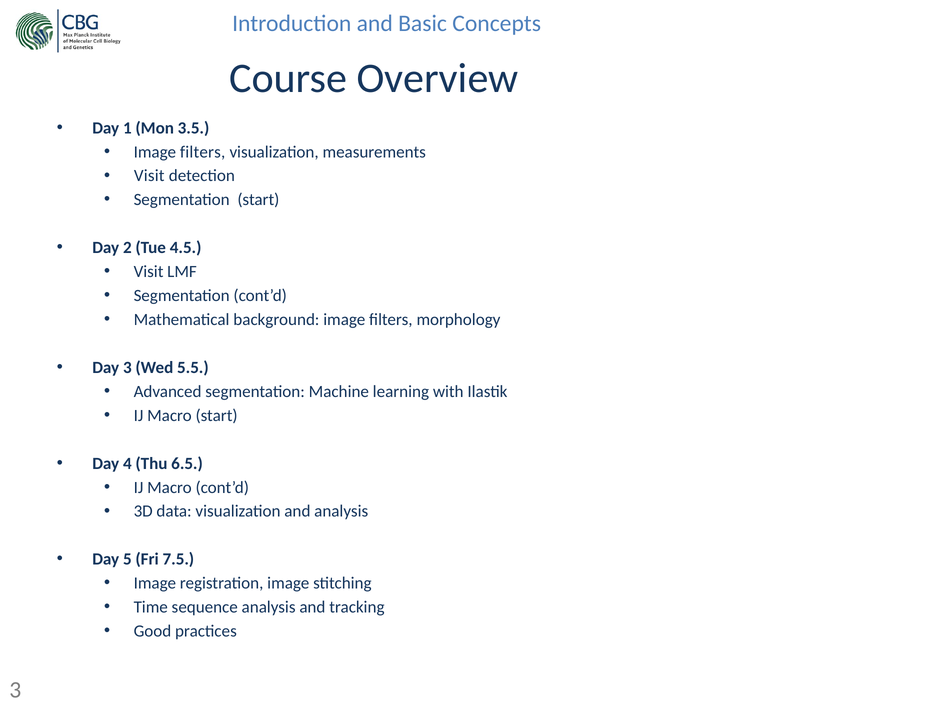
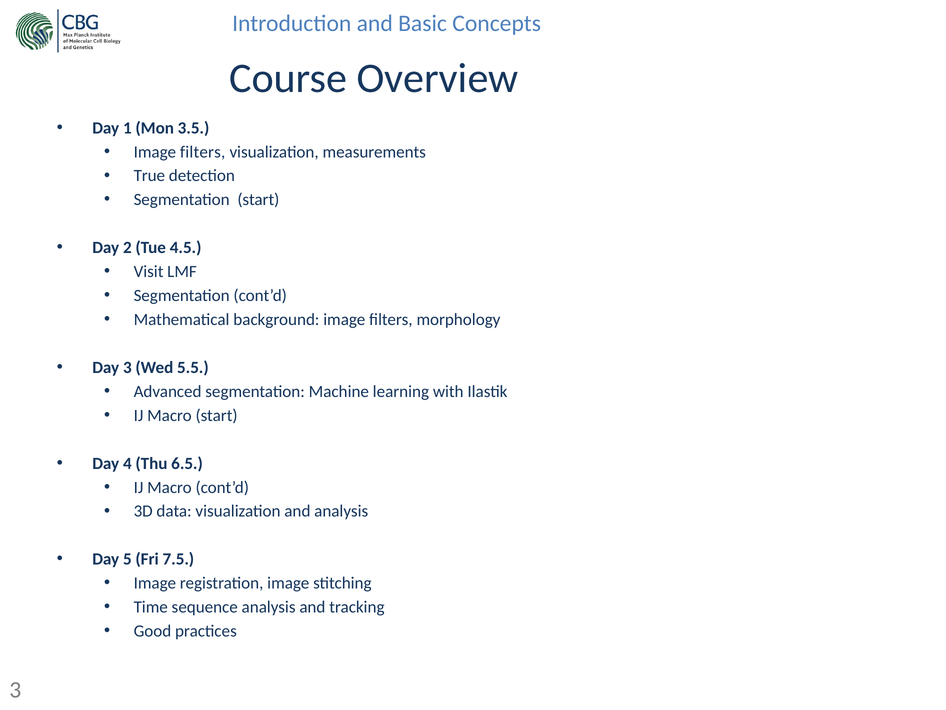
Visit at (149, 176): Visit -> True
